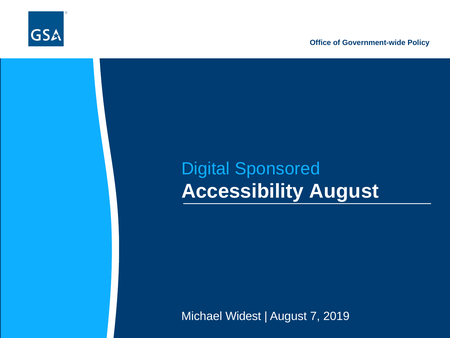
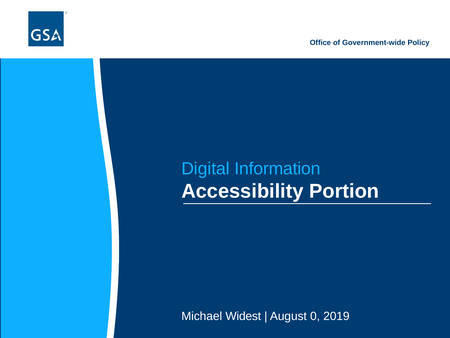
Sponsored: Sponsored -> Information
Accessibility August: August -> Portion
7: 7 -> 0
